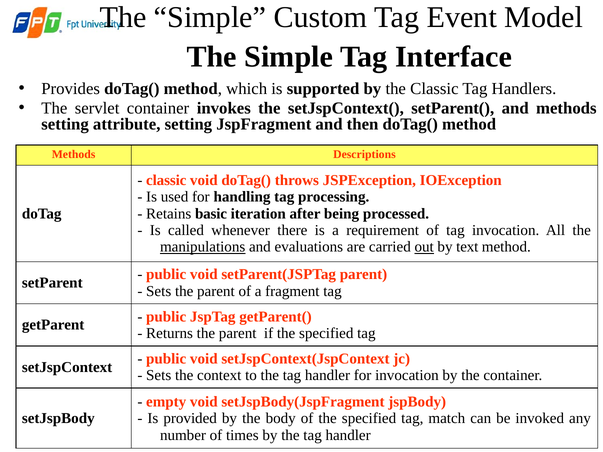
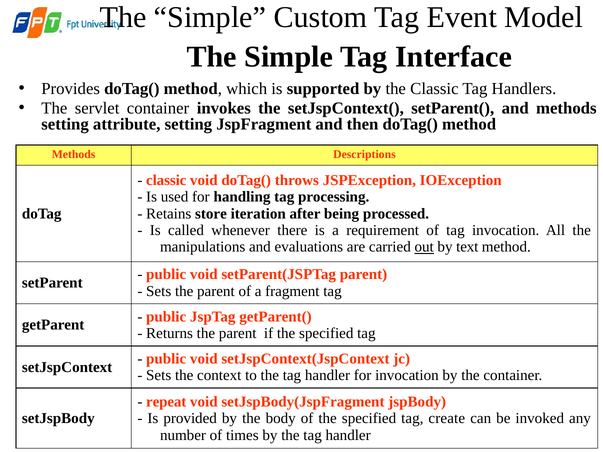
basic: basic -> store
manipulations underline: present -> none
empty: empty -> repeat
match: match -> create
